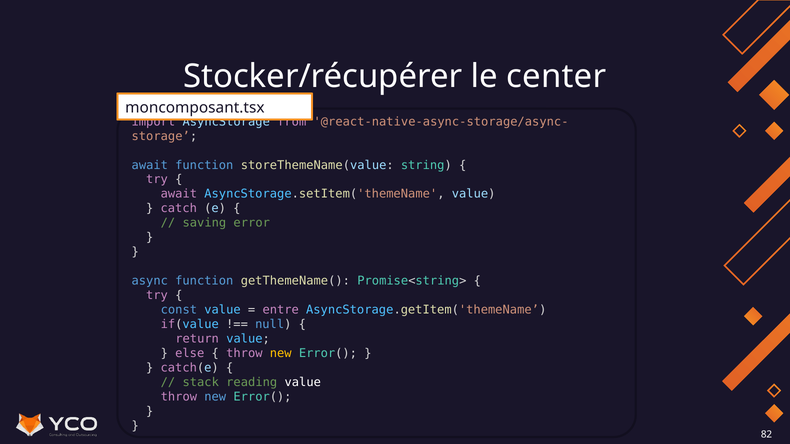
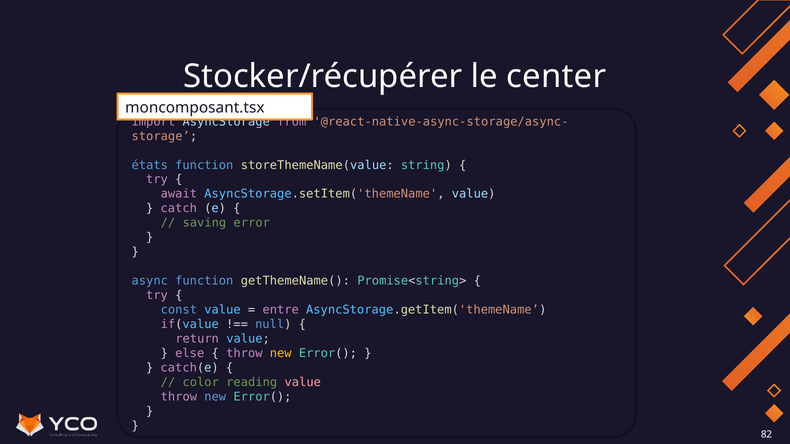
await at (150, 165): await -> états
stack: stack -> color
value at (303, 383) colour: white -> pink
